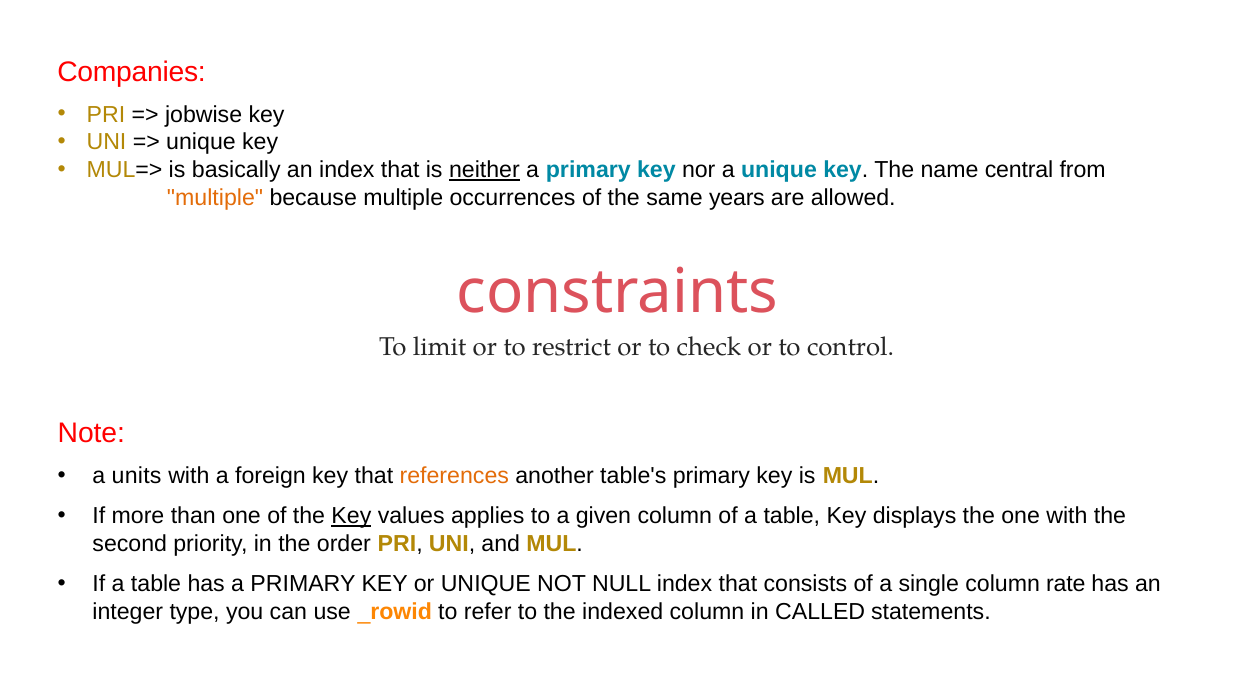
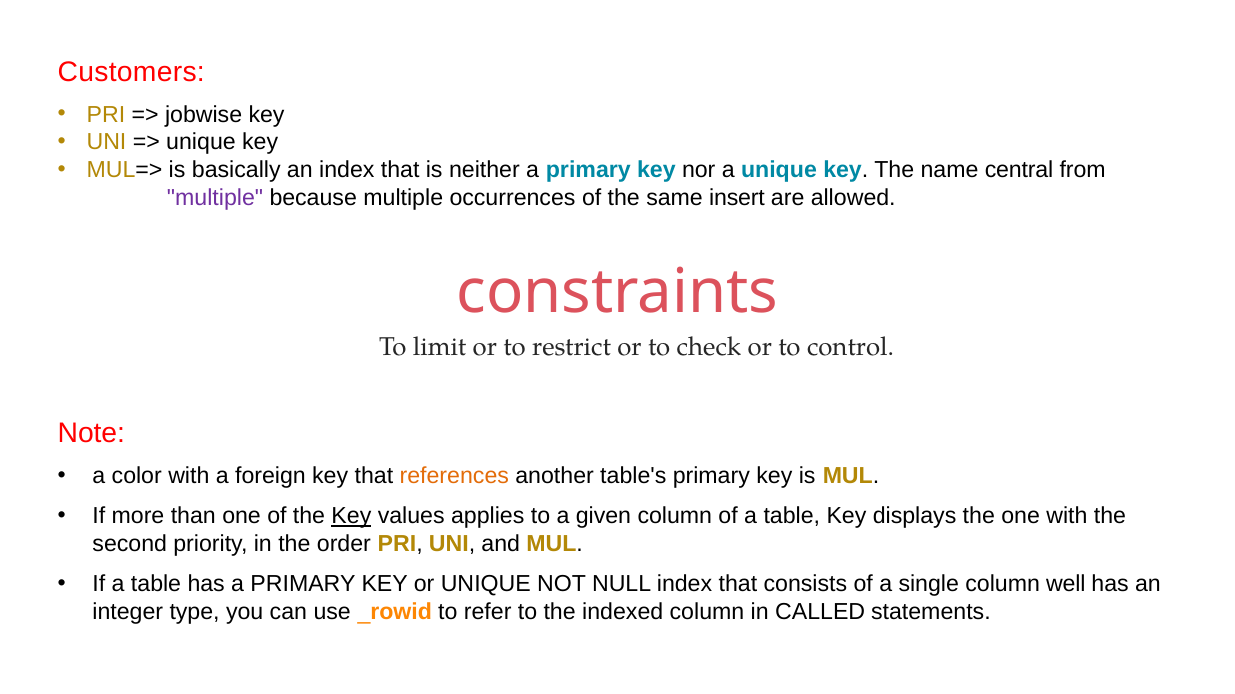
Companies: Companies -> Customers
neither underline: present -> none
multiple at (215, 198) colour: orange -> purple
years: years -> insert
units: units -> color
rate: rate -> well
